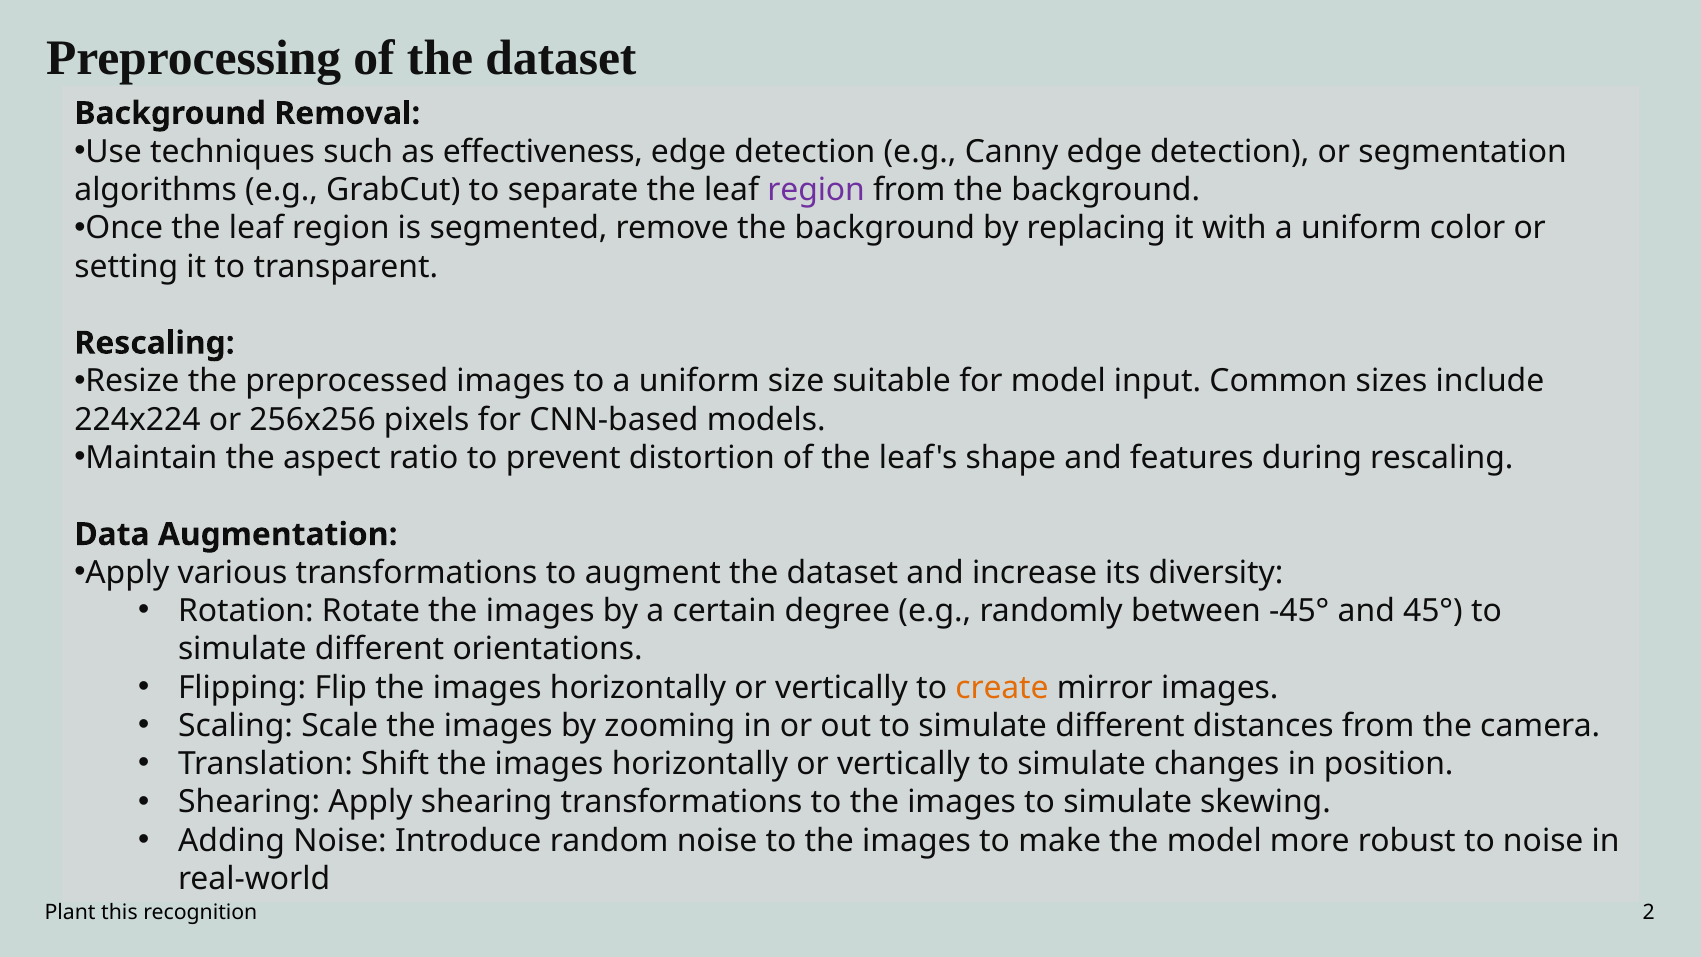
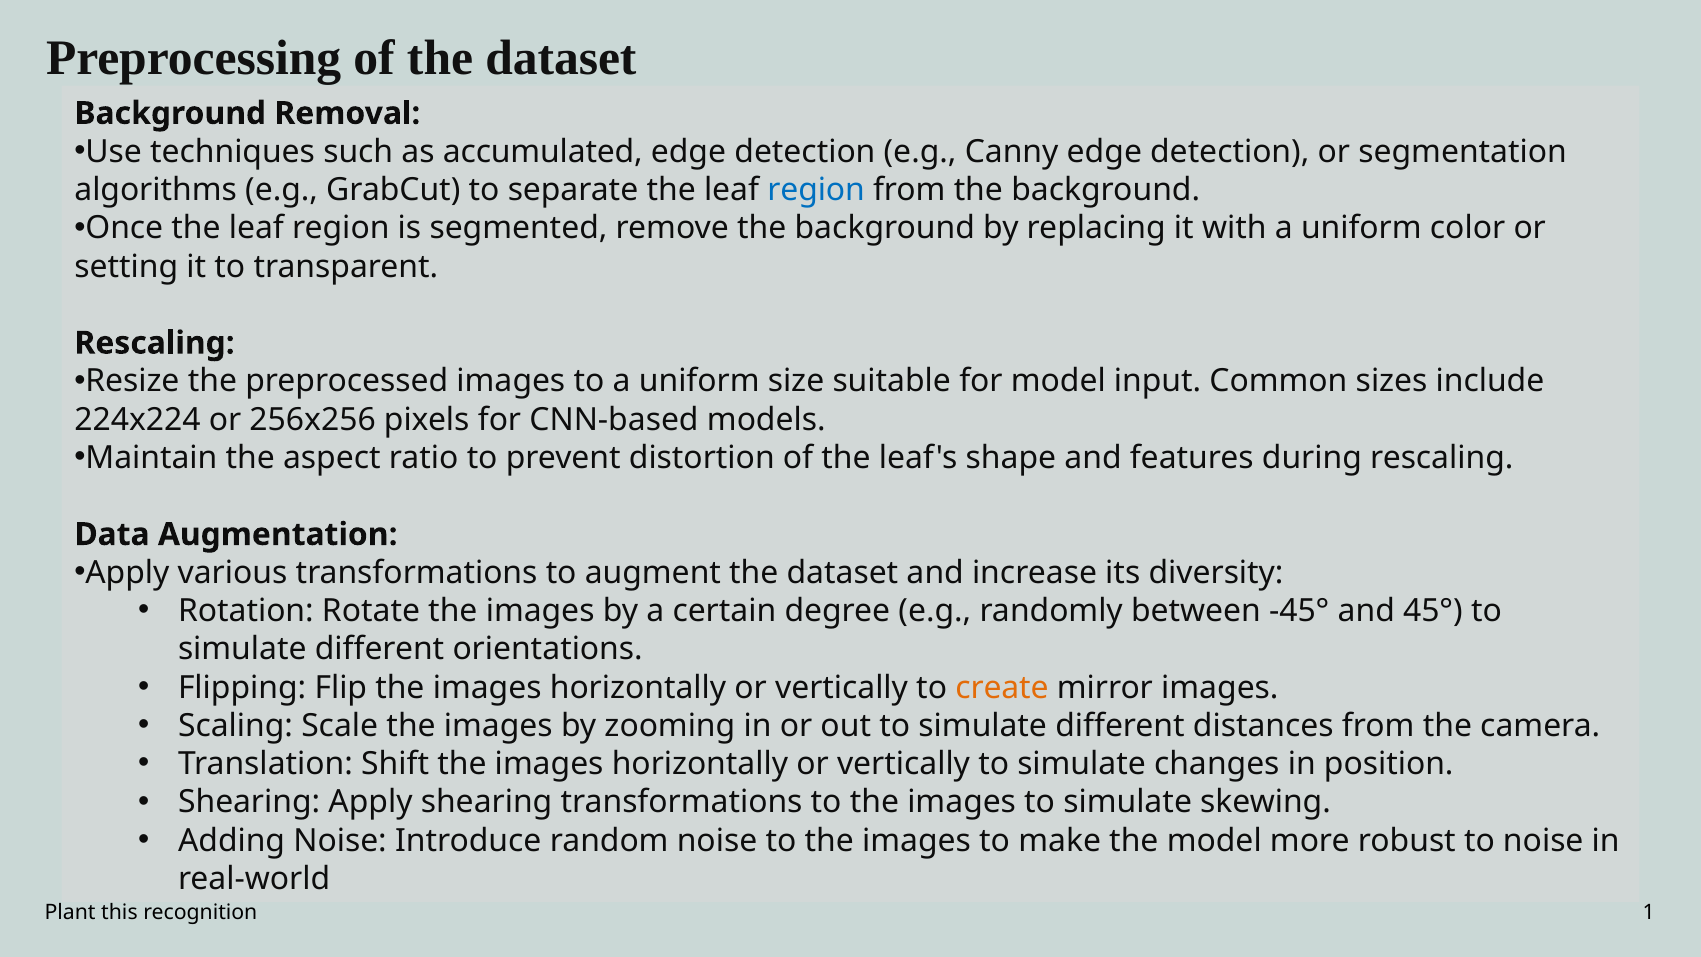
effectiveness: effectiveness -> accumulated
region at (816, 190) colour: purple -> blue
2: 2 -> 1
